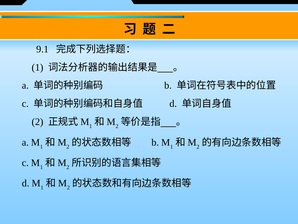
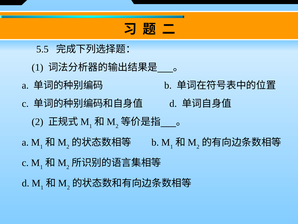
9.1: 9.1 -> 5.5
